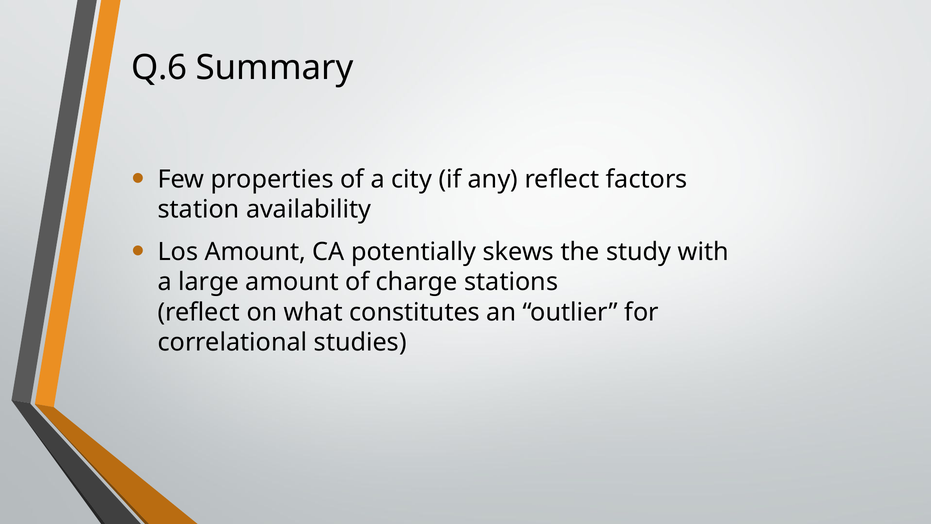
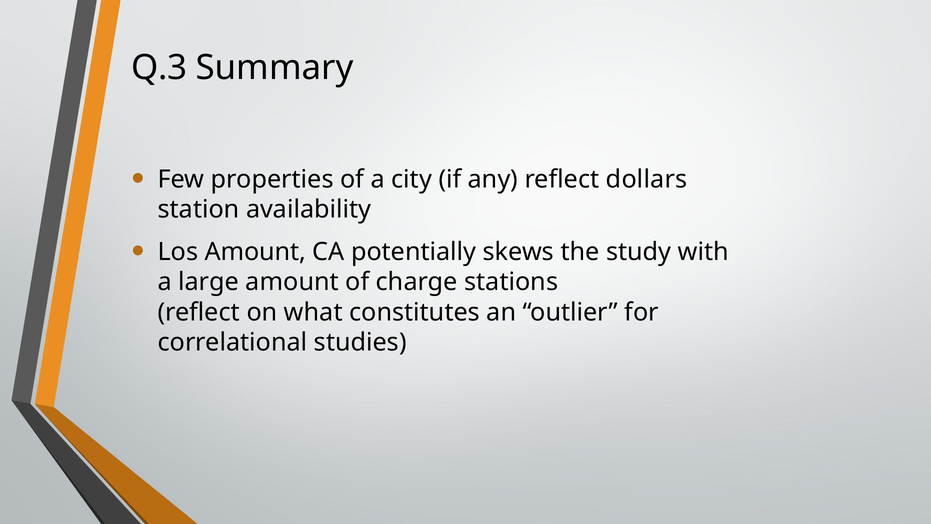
Q.6: Q.6 -> Q.3
factors: factors -> dollars
